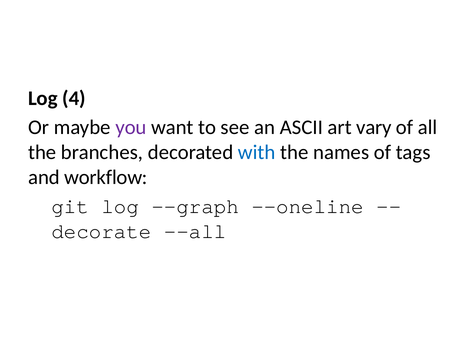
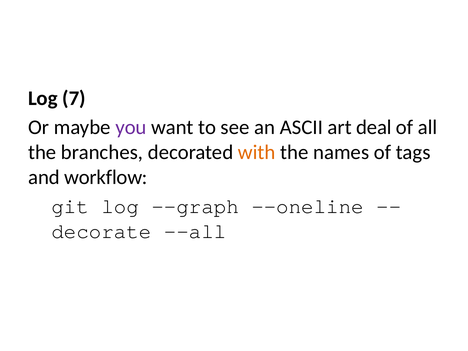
4: 4 -> 7
vary: vary -> deal
with colour: blue -> orange
